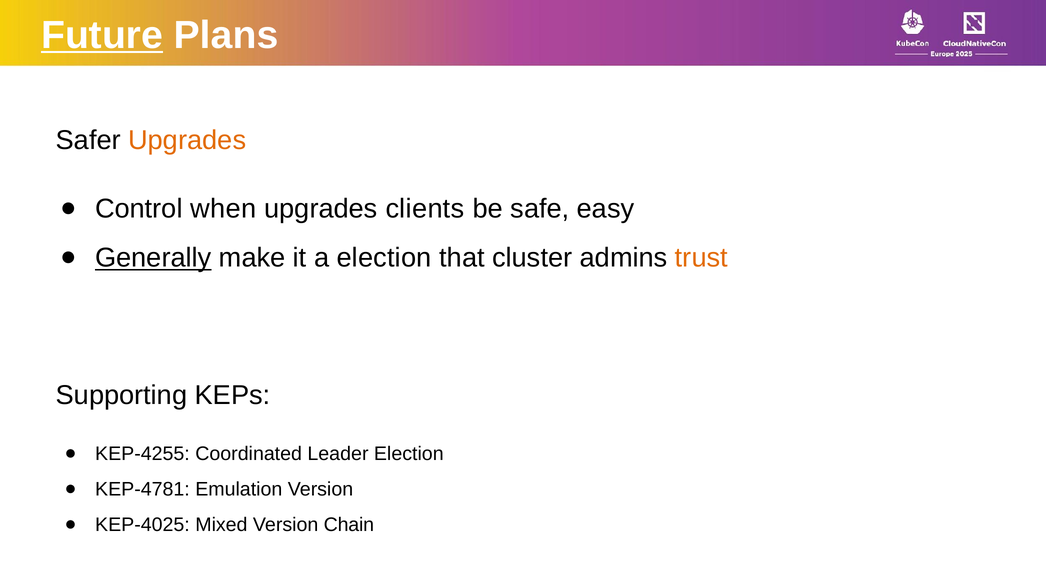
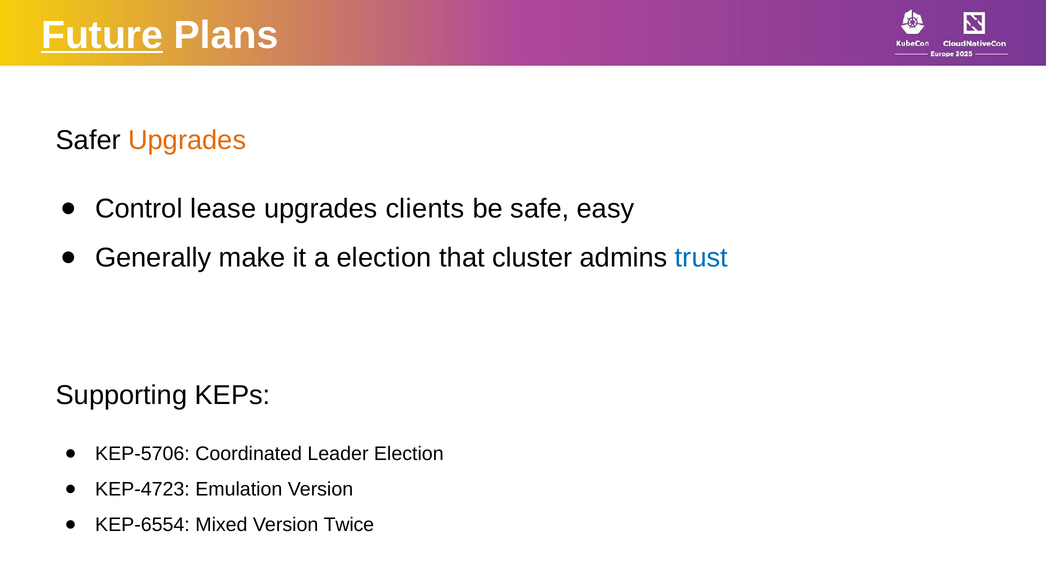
when: when -> lease
Generally underline: present -> none
trust colour: orange -> blue
KEP-4255: KEP-4255 -> KEP-5706
KEP-4781: KEP-4781 -> KEP-4723
KEP-4025: KEP-4025 -> KEP-6554
Chain: Chain -> Twice
